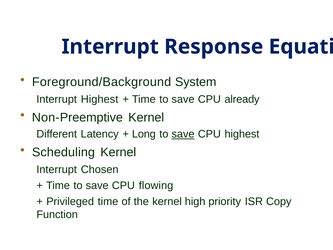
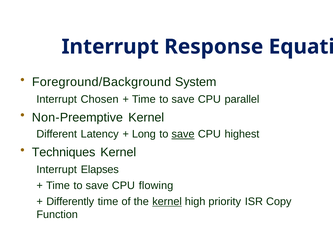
Interrupt Highest: Highest -> Chosen
already: already -> parallel
Scheduling: Scheduling -> Techniques
Chosen: Chosen -> Elapses
Privileged: Privileged -> Differently
kernel at (167, 201) underline: none -> present
